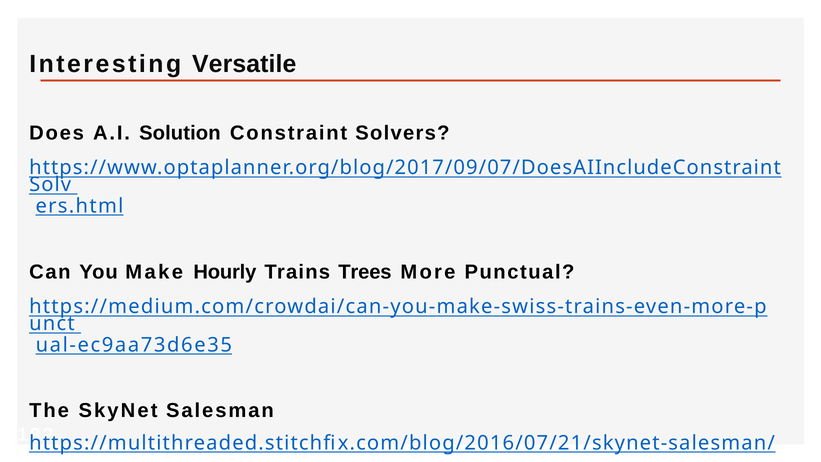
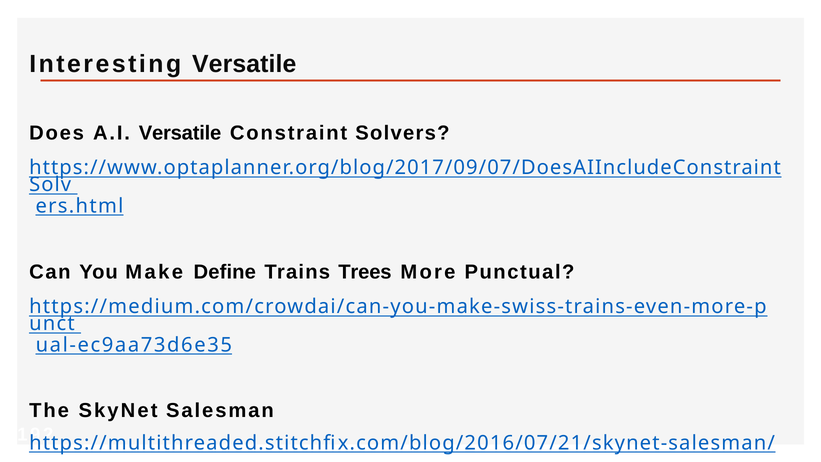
A.I Solution: Solution -> Versatile
Hourly: Hourly -> Define
